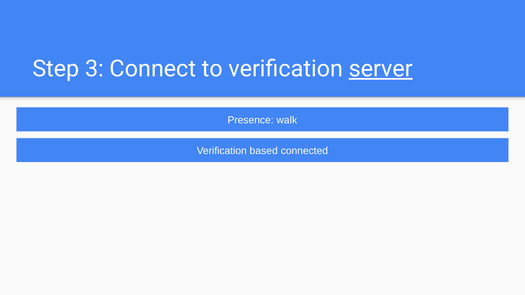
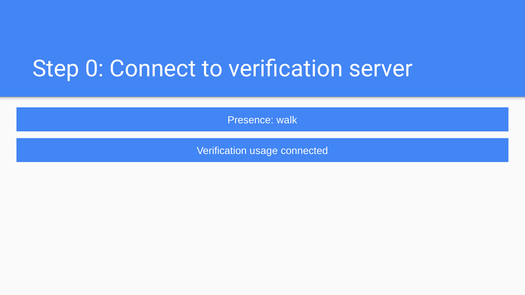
3: 3 -> 0
server underline: present -> none
based: based -> usage
